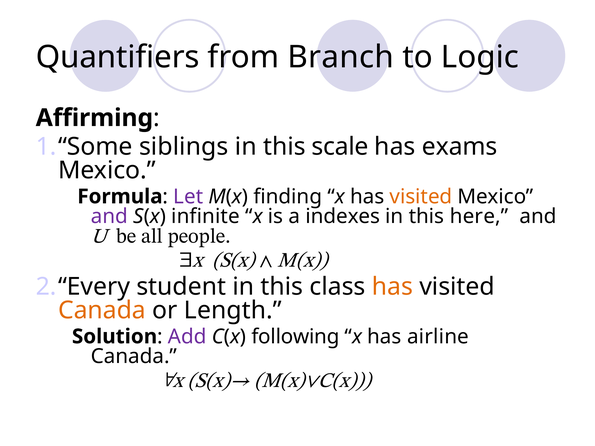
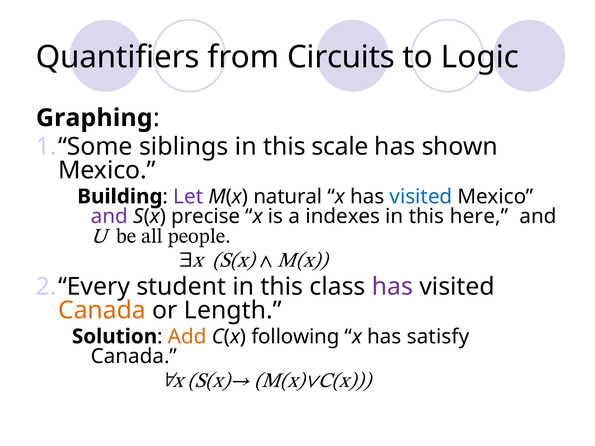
Branch: Branch -> Circuits
Affirming: Affirming -> Graphing
exams: exams -> shown
Formula: Formula -> Building
finding: finding -> natural
visited at (421, 197) colour: orange -> blue
infinite: infinite -> precise
has at (392, 287) colour: orange -> purple
Add colour: purple -> orange
airline: airline -> satisfy
